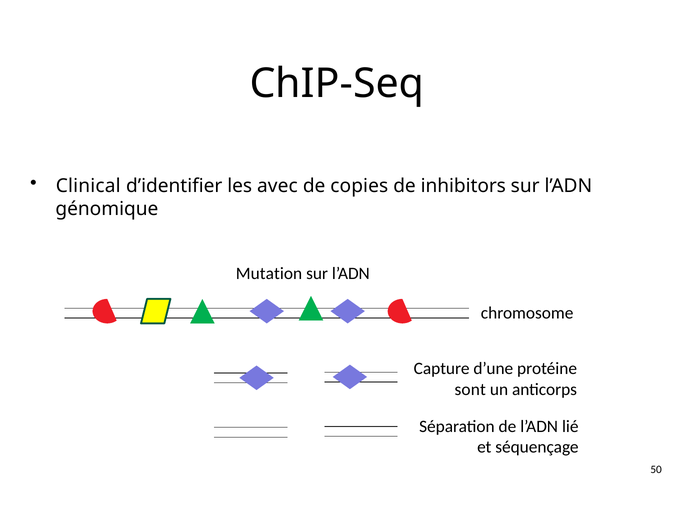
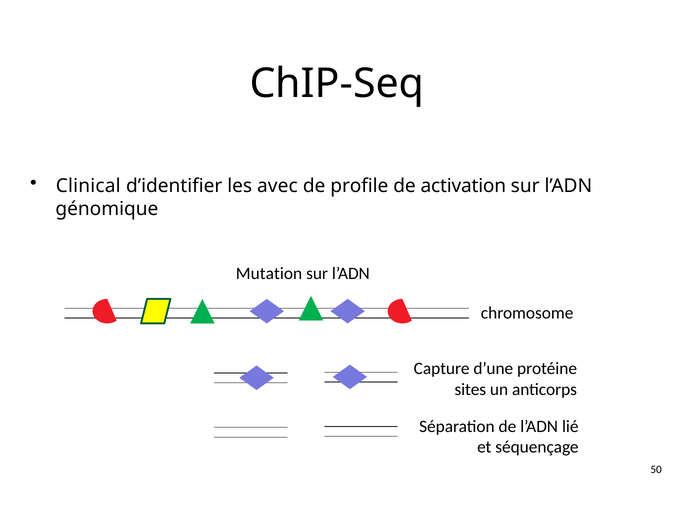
copies: copies -> profile
inhibitors: inhibitors -> activation
sont: sont -> sites
